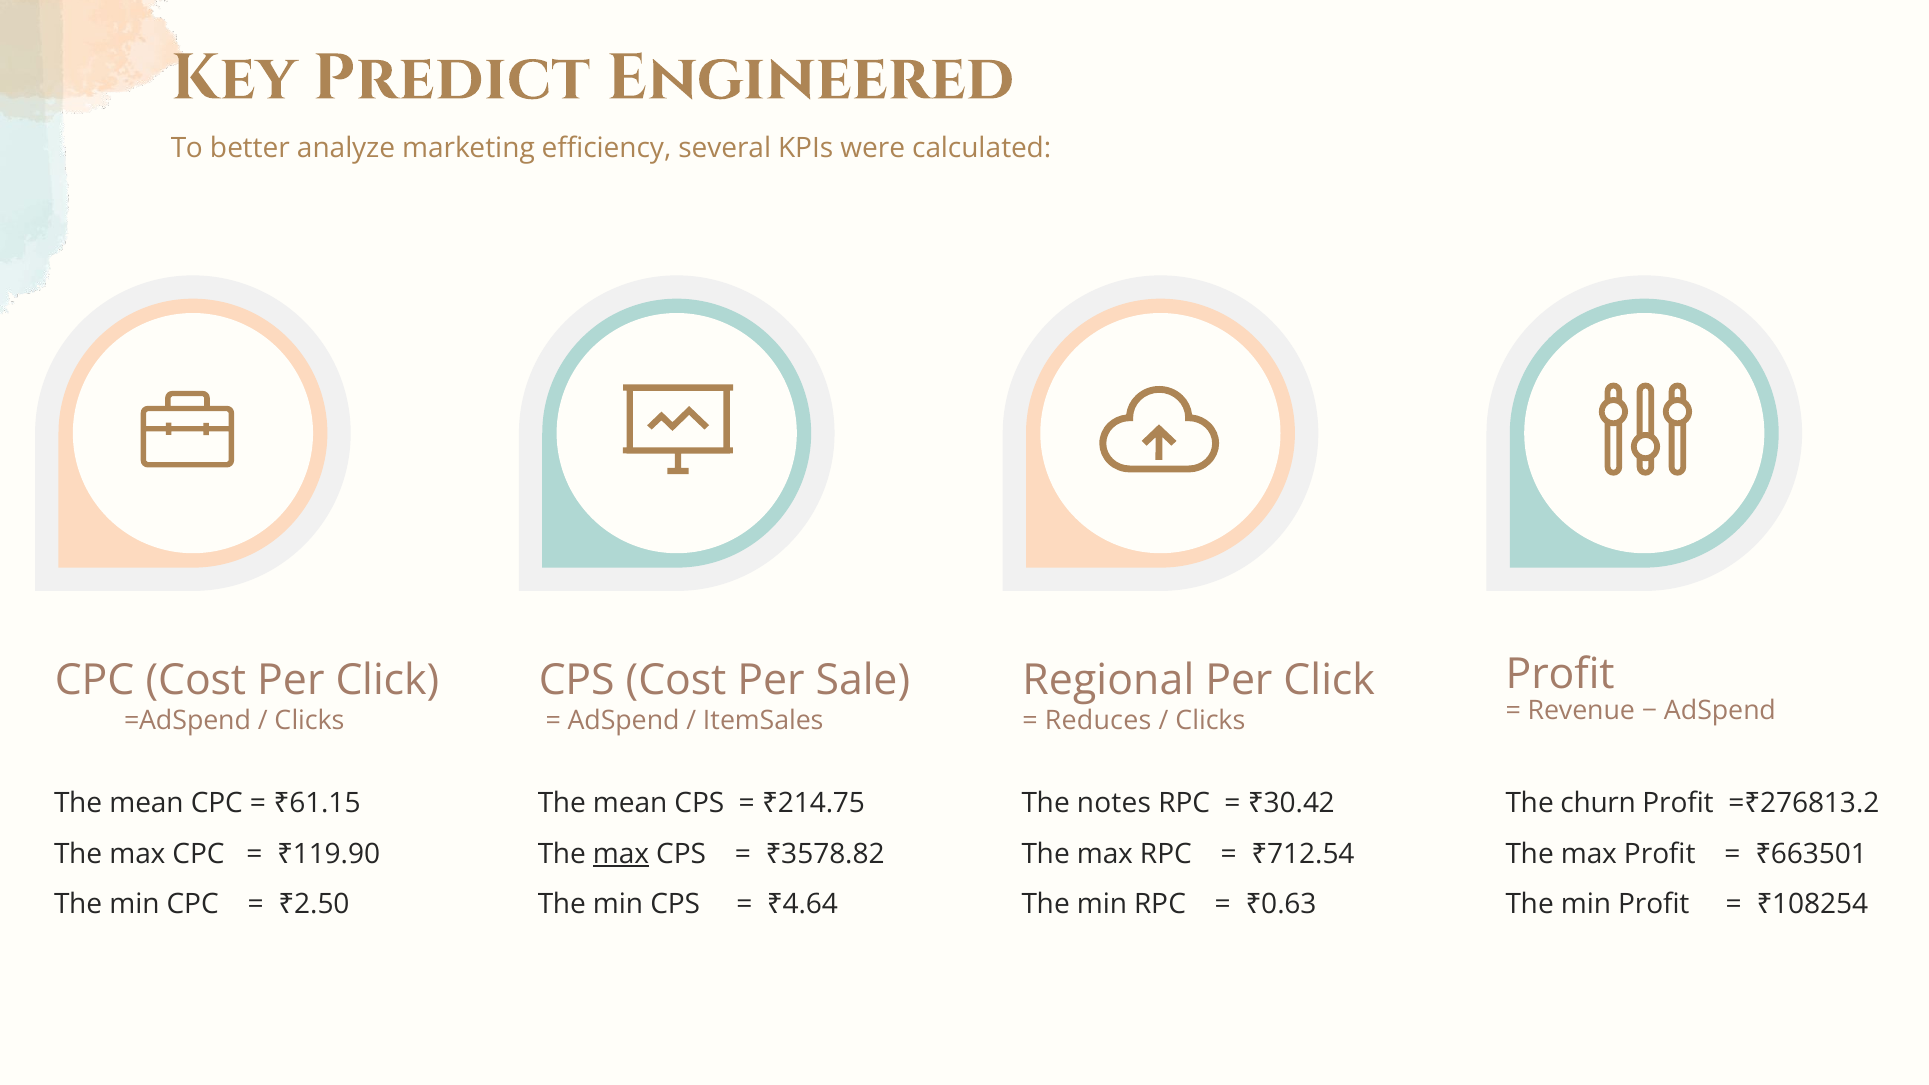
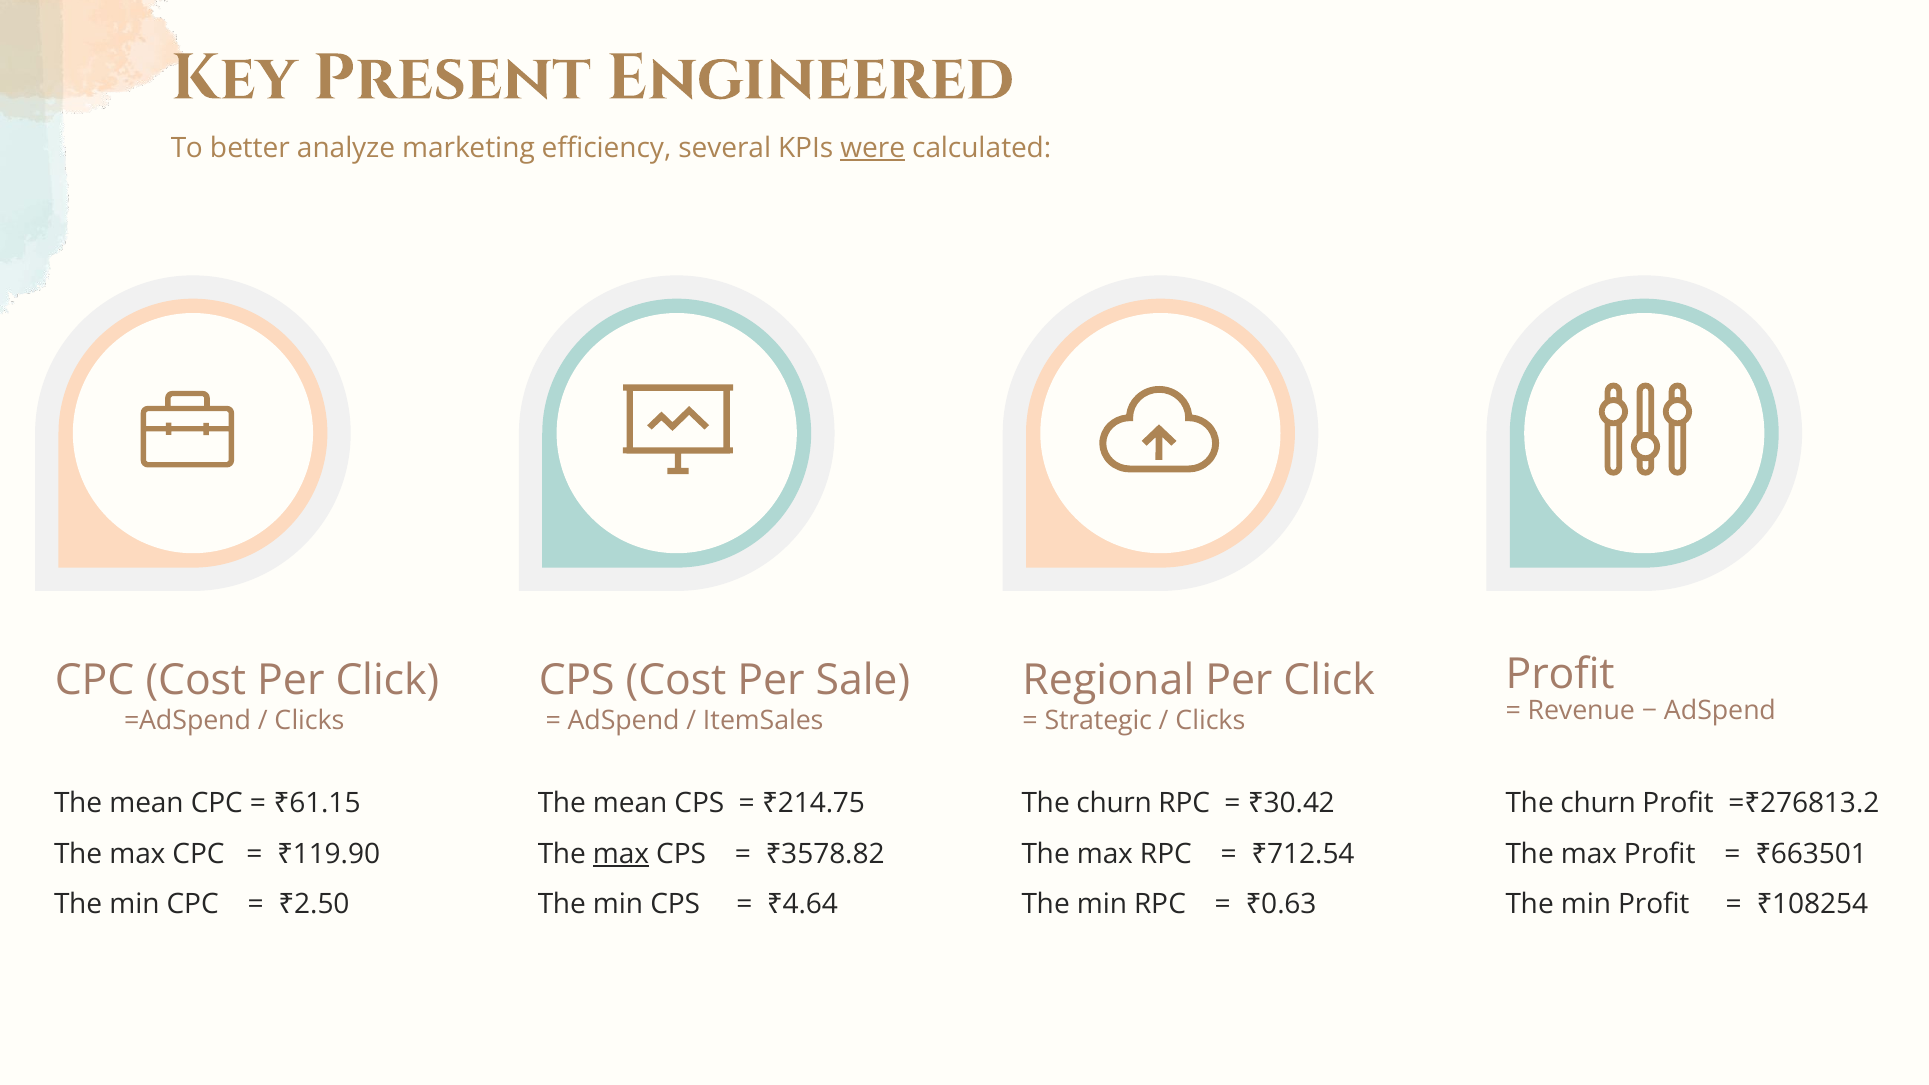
Predict: Predict -> Present
were underline: none -> present
Reduces: Reduces -> Strategic
notes at (1114, 803): notes -> churn
